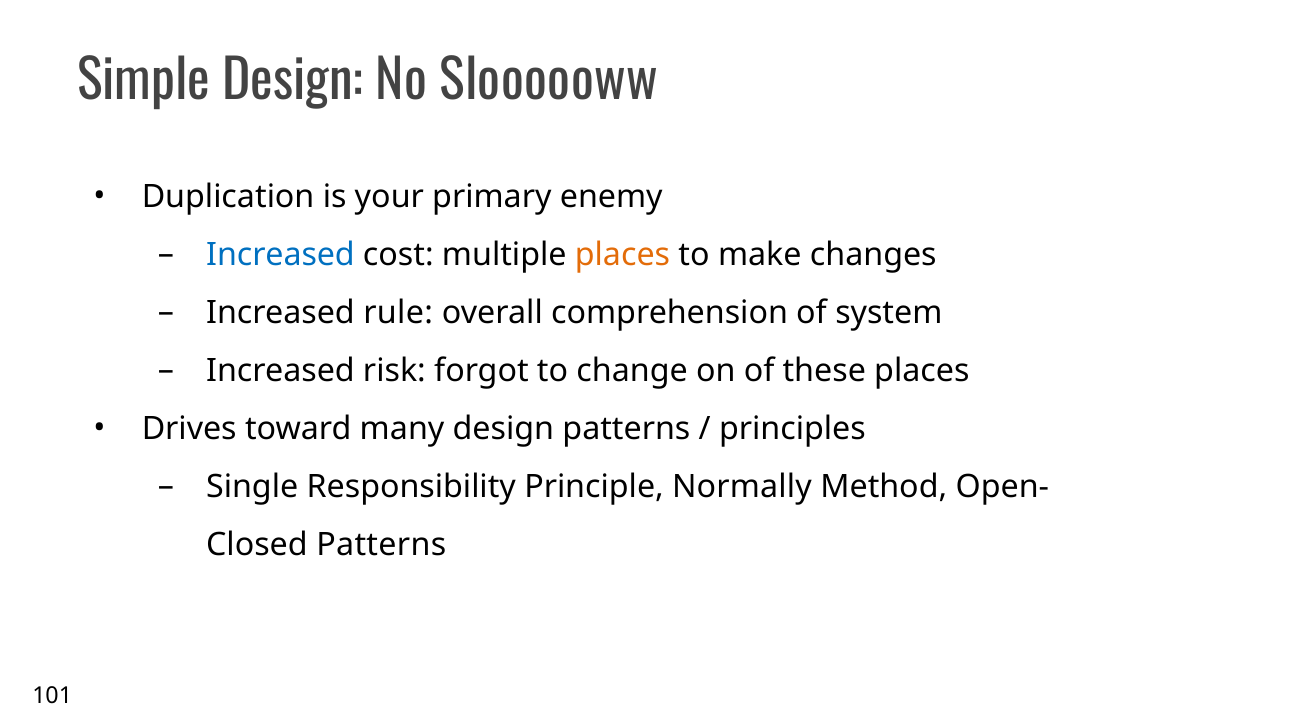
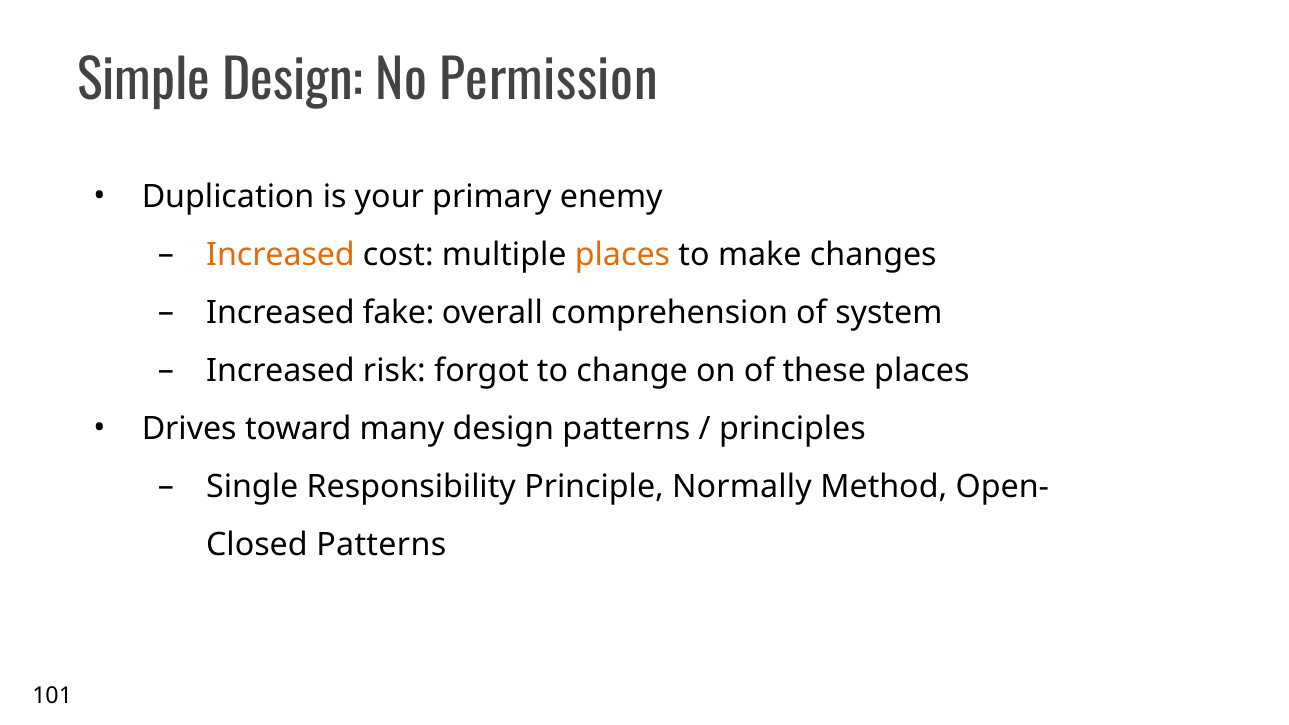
Sloooooww: Sloooooww -> Permission
Increased at (281, 255) colour: blue -> orange
rule: rule -> fake
